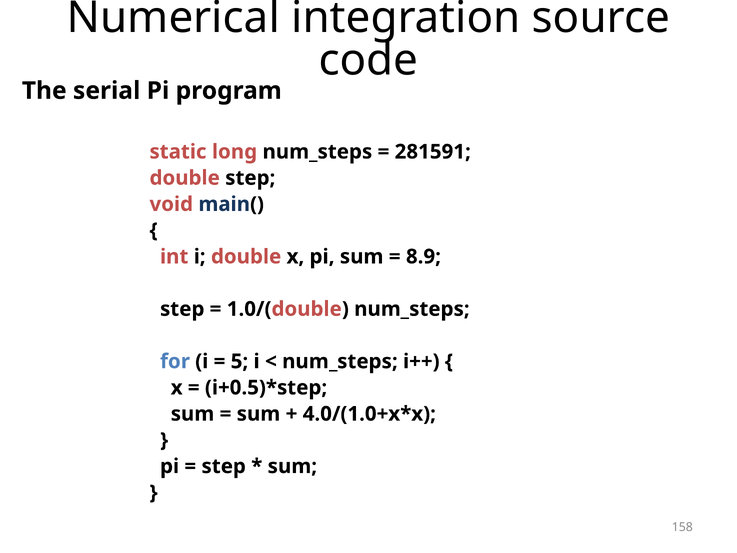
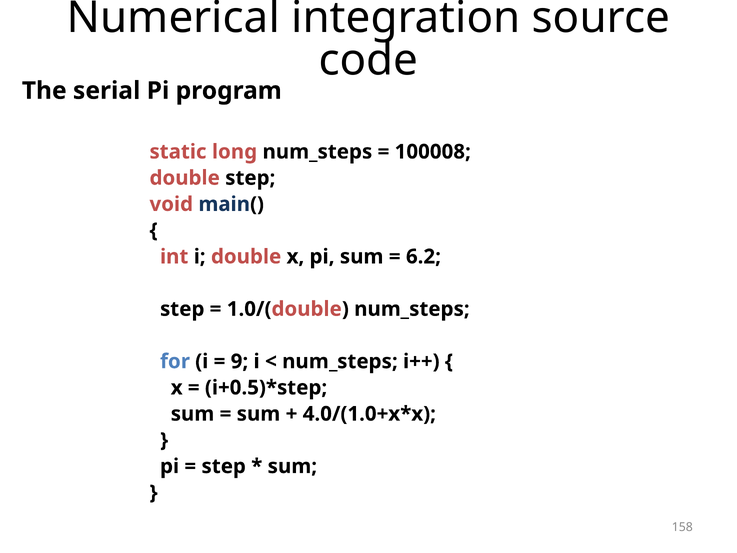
281591: 281591 -> 100008
8.9: 8.9 -> 6.2
5: 5 -> 9
